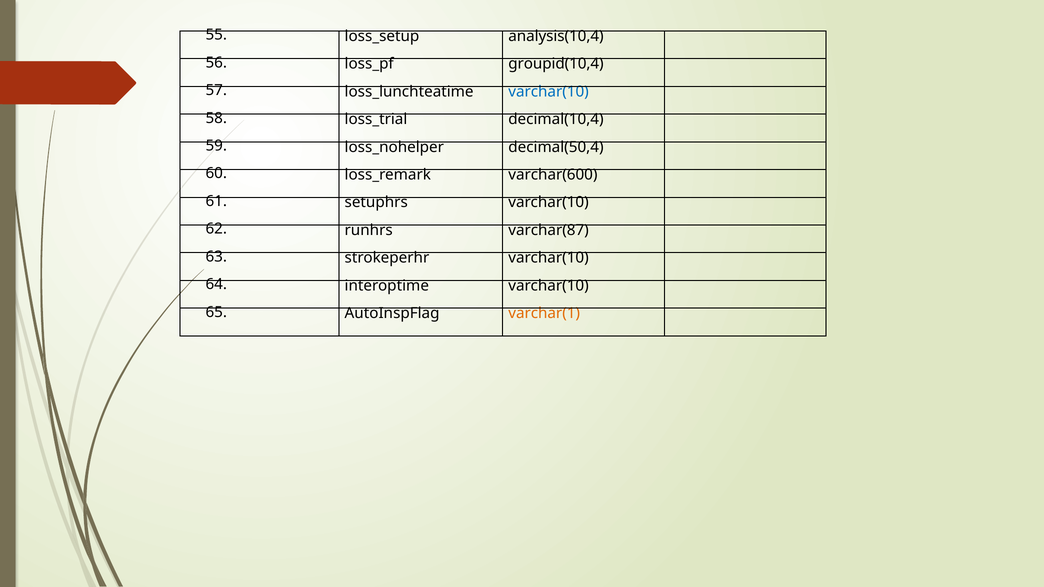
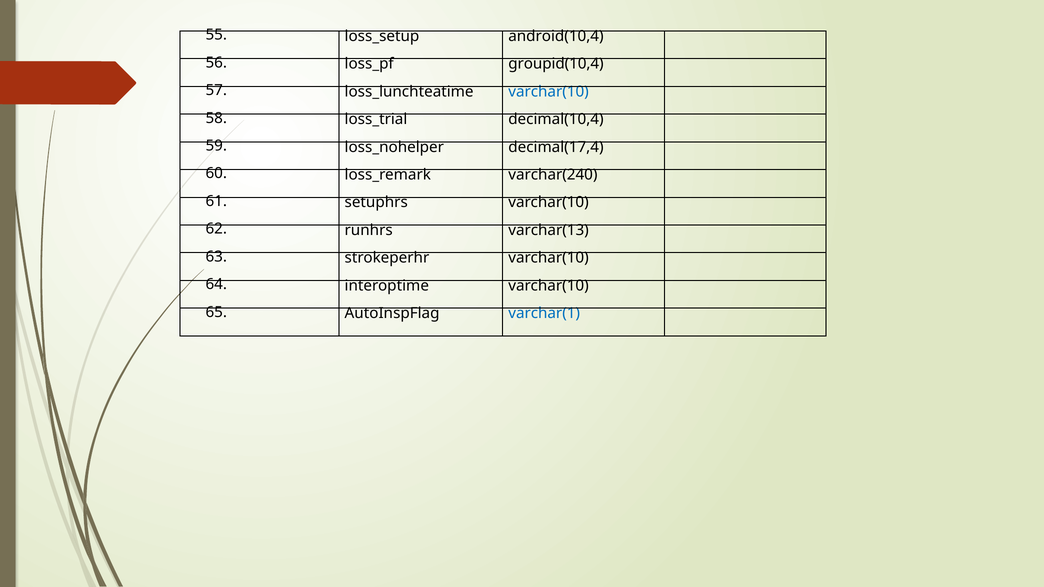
analysis(10,4: analysis(10,4 -> android(10,4
decimal(50,4: decimal(50,4 -> decimal(17,4
varchar(600: varchar(600 -> varchar(240
varchar(87: varchar(87 -> varchar(13
varchar(1 colour: orange -> blue
